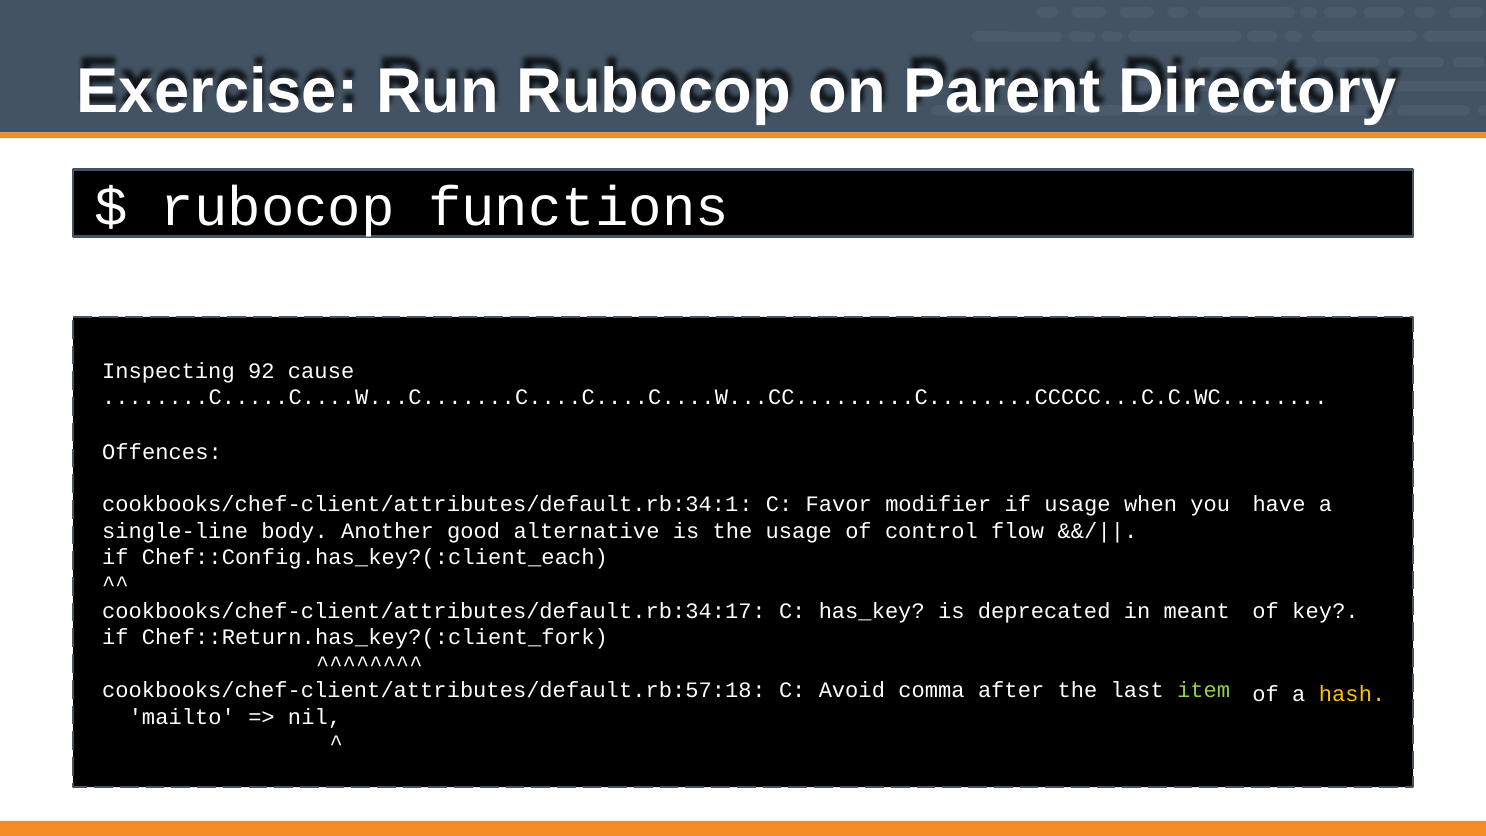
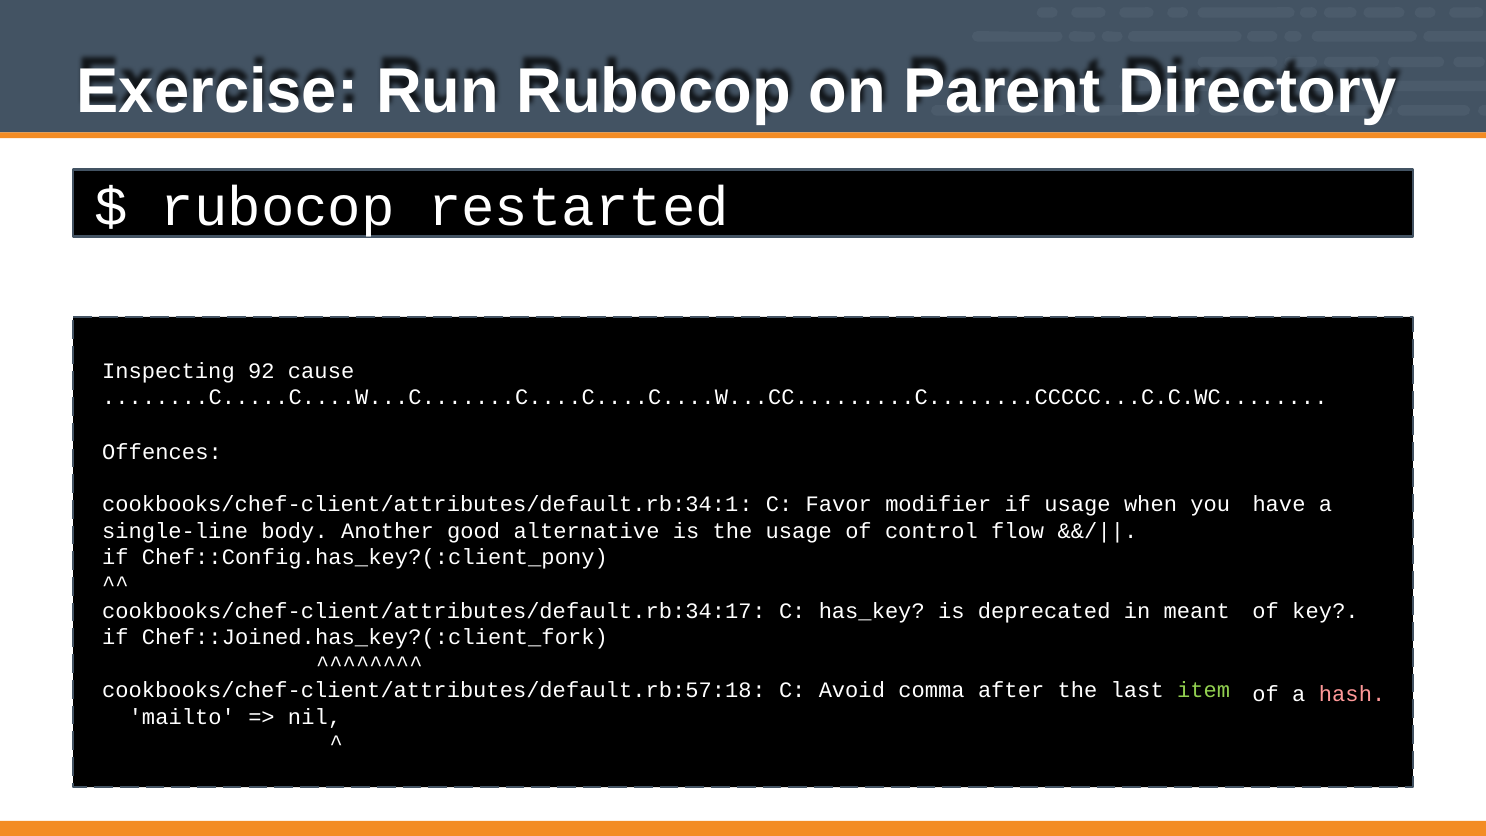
functions: functions -> restarted
Chef::Config.has_key?(:client_each: Chef::Config.has_key?(:client_each -> Chef::Config.has_key?(:client_pony
Chef::Return.has_key?(:client_fork: Chef::Return.has_key?(:client_fork -> Chef::Joined.has_key?(:client_fork
hash colour: yellow -> pink
